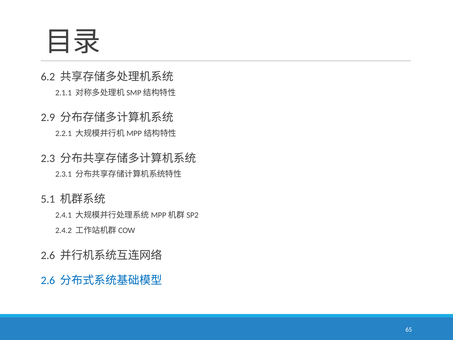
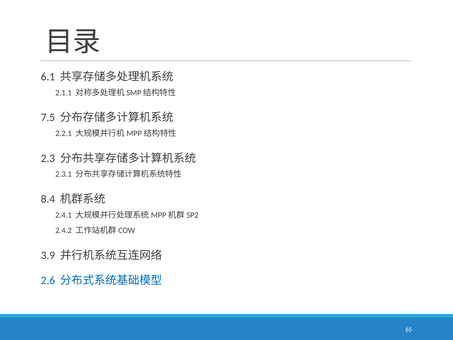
6.2: 6.2 -> 6.1
2.9: 2.9 -> 7.5
5.1: 5.1 -> 8.4
2.6 at (48, 255): 2.6 -> 3.9
